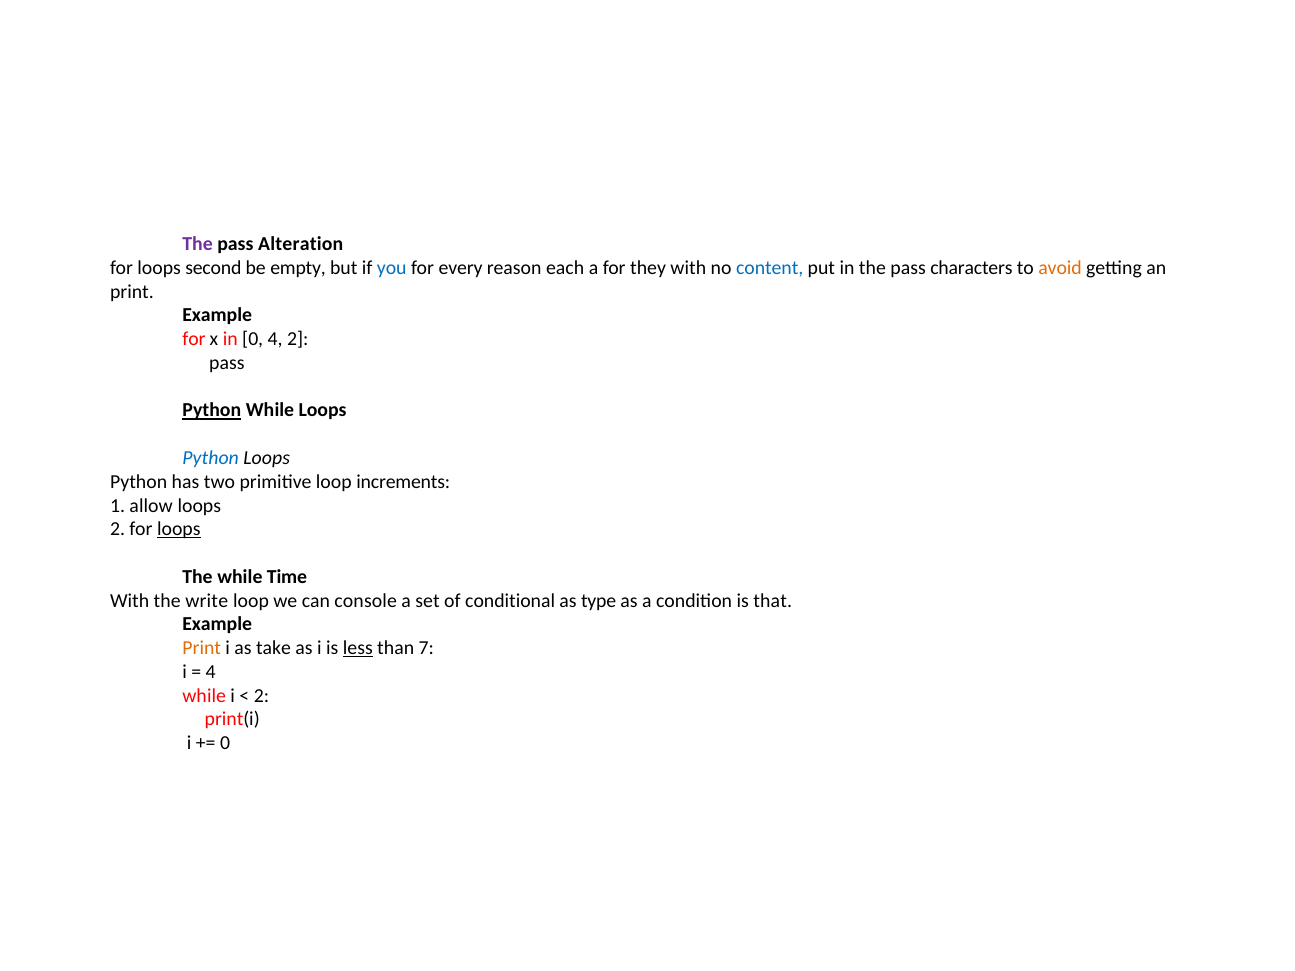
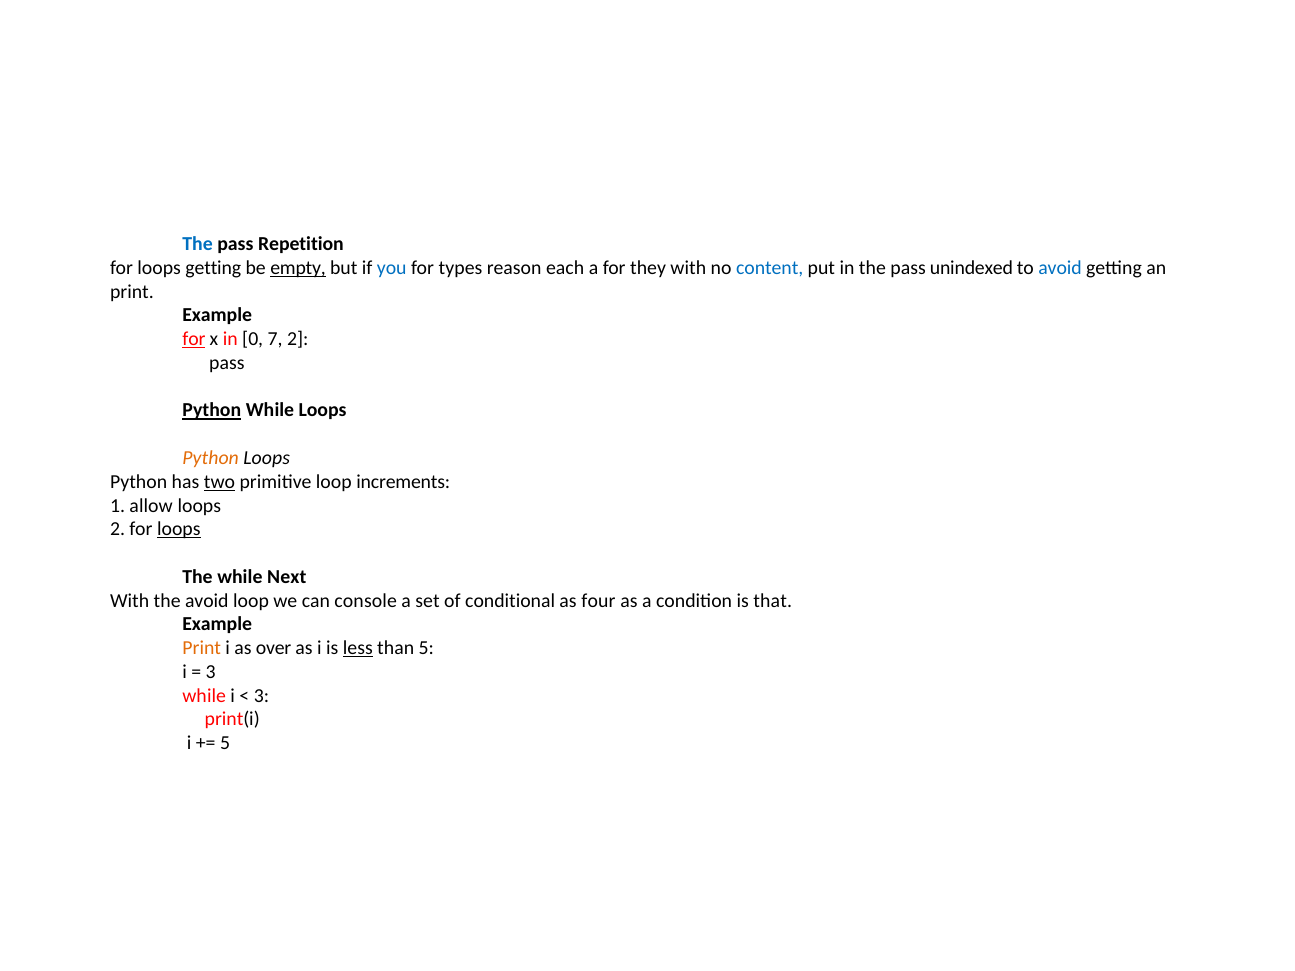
The at (198, 244) colour: purple -> blue
Alteration: Alteration -> Repetition
loops second: second -> getting
empty underline: none -> present
every: every -> types
characters: characters -> unindexed
avoid at (1060, 268) colour: orange -> blue
for at (194, 339) underline: none -> present
0 4: 4 -> 7
Python at (211, 458) colour: blue -> orange
two underline: none -> present
Time: Time -> Next
the write: write -> avoid
type: type -> four
take: take -> over
than 7: 7 -> 5
4 at (211, 672): 4 -> 3
2 at (261, 696): 2 -> 3
0 at (225, 743): 0 -> 5
